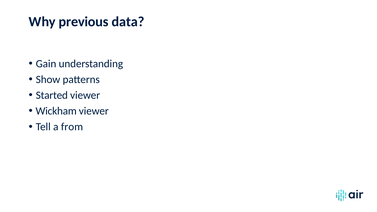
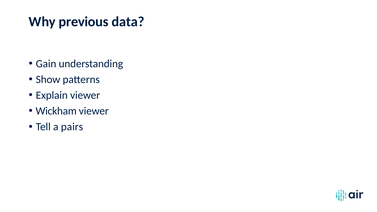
Started: Started -> Explain
from: from -> pairs
